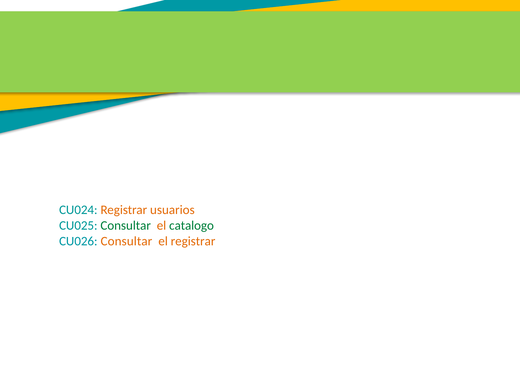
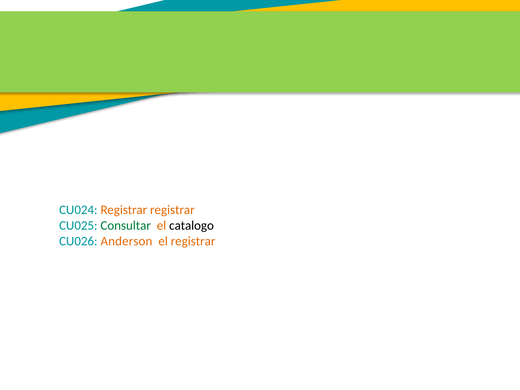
Registrar usuarios: usuarios -> registrar
catalogo colour: green -> black
CU026 Consultar: Consultar -> Anderson
